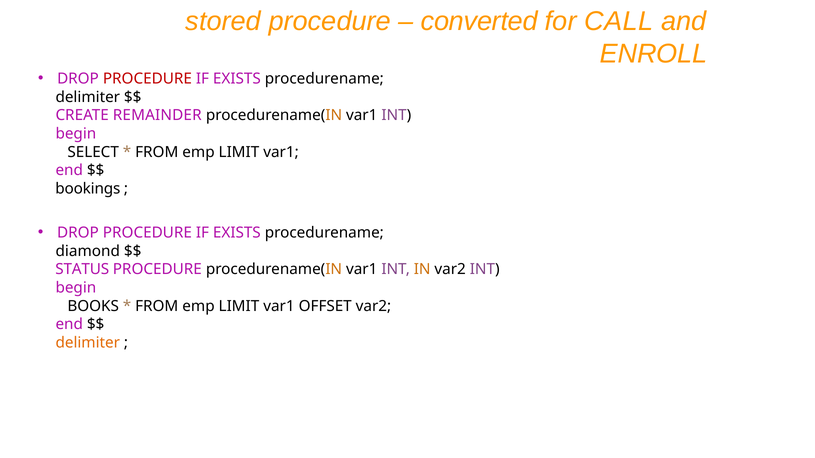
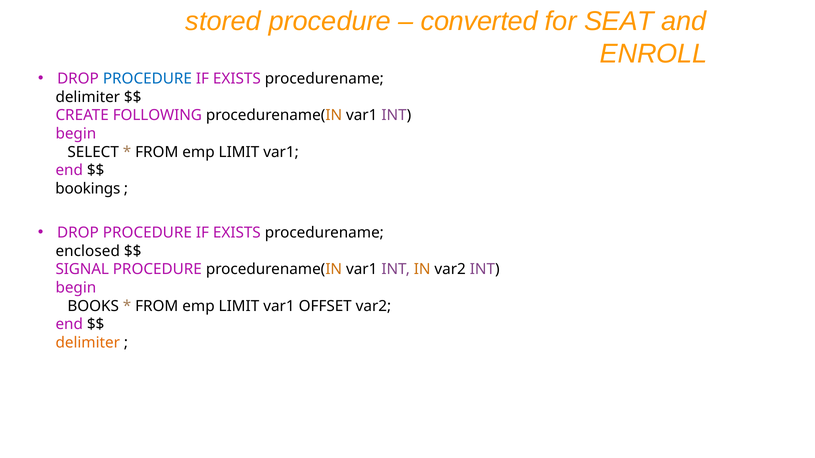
CALL: CALL -> SEAT
PROCEDURE at (147, 79) colour: red -> blue
REMAINDER: REMAINDER -> FOLLOWING
diamond: diamond -> enclosed
STATUS: STATUS -> SIGNAL
